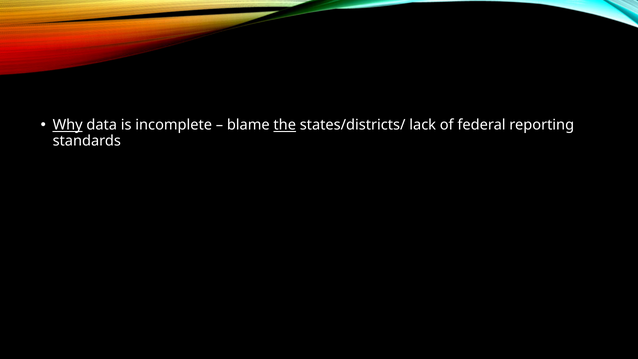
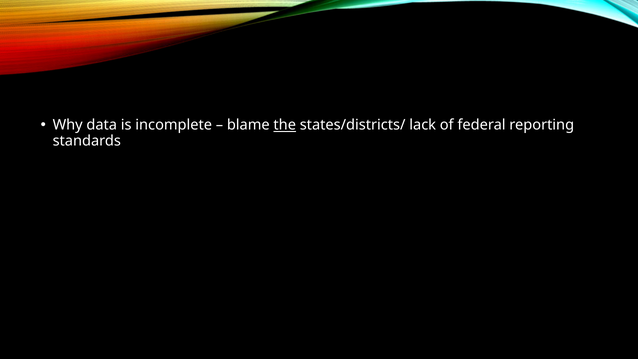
Why underline: present -> none
